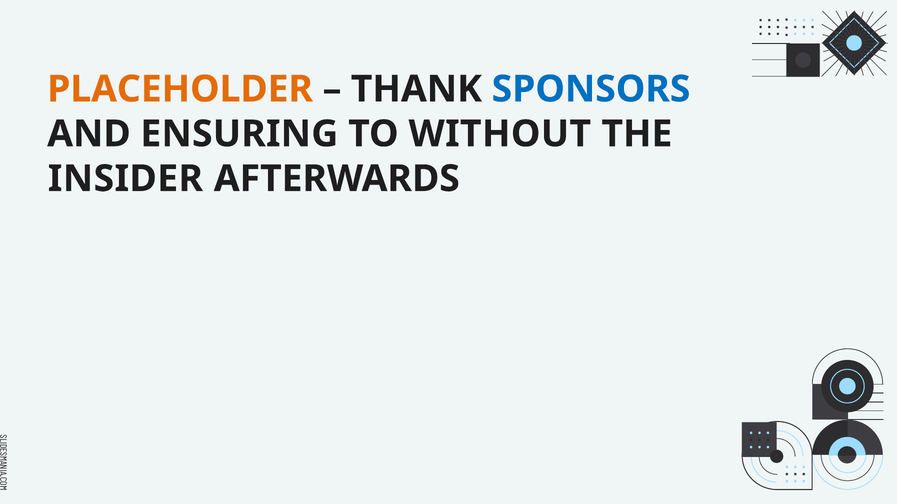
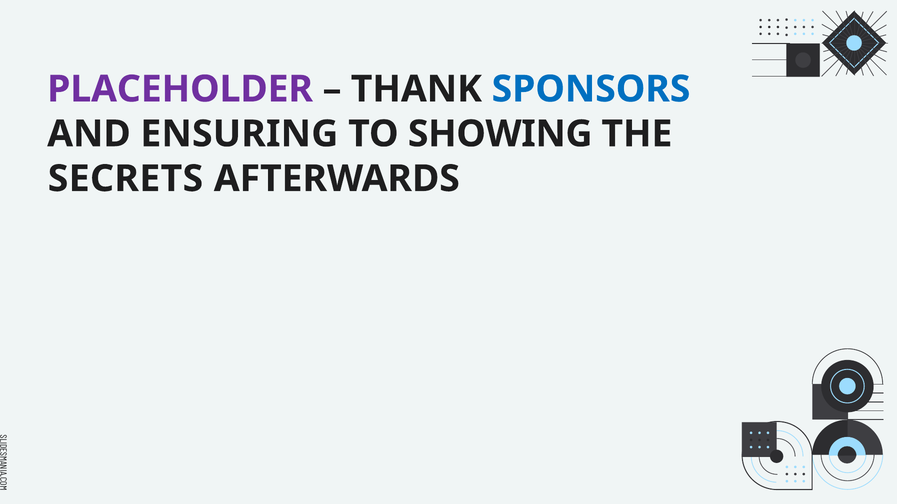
PLACEHOLDER colour: orange -> purple
WITHOUT: WITHOUT -> SHOWING
INSIDER: INSIDER -> SECRETS
